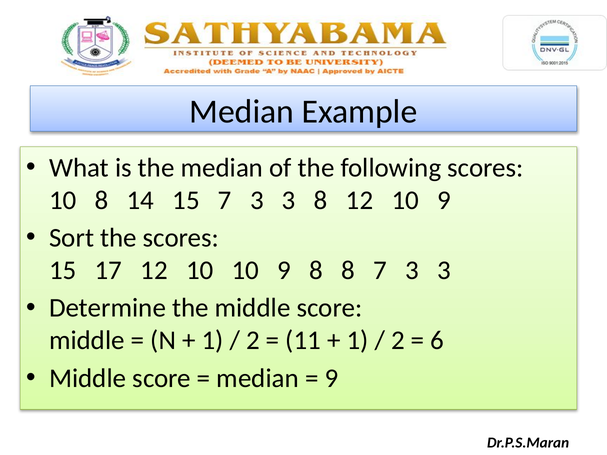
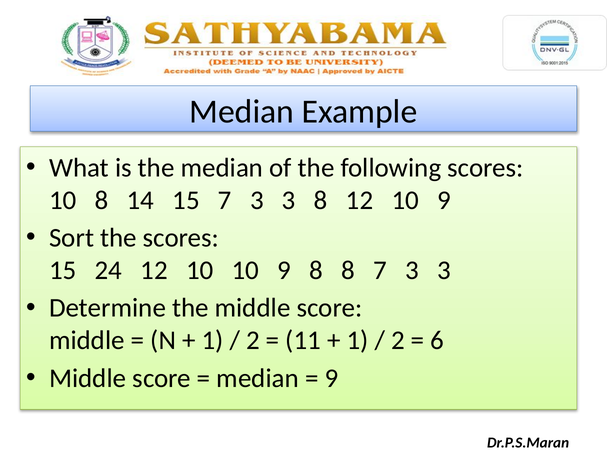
17: 17 -> 24
